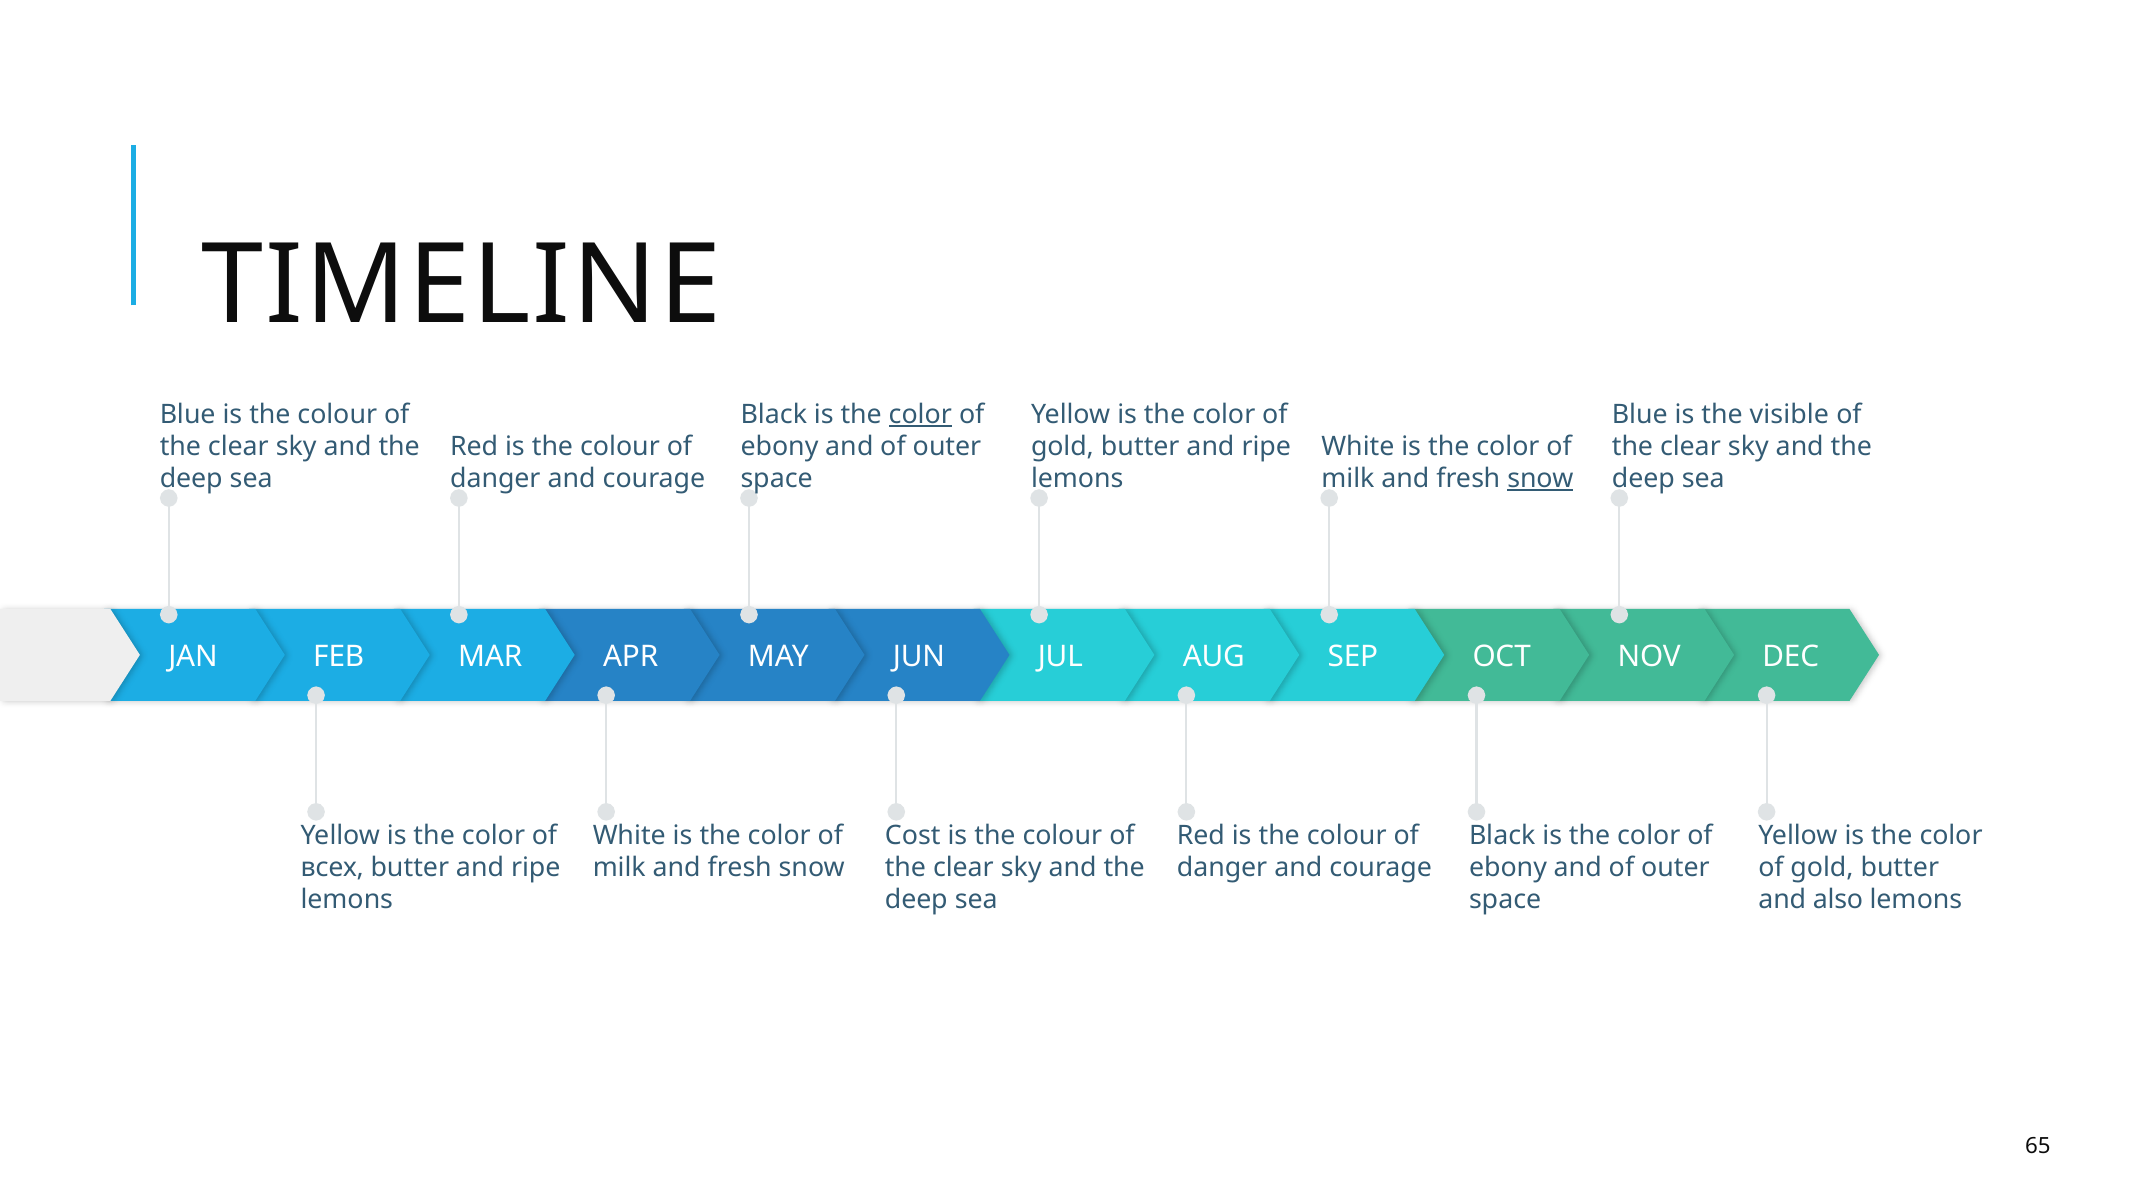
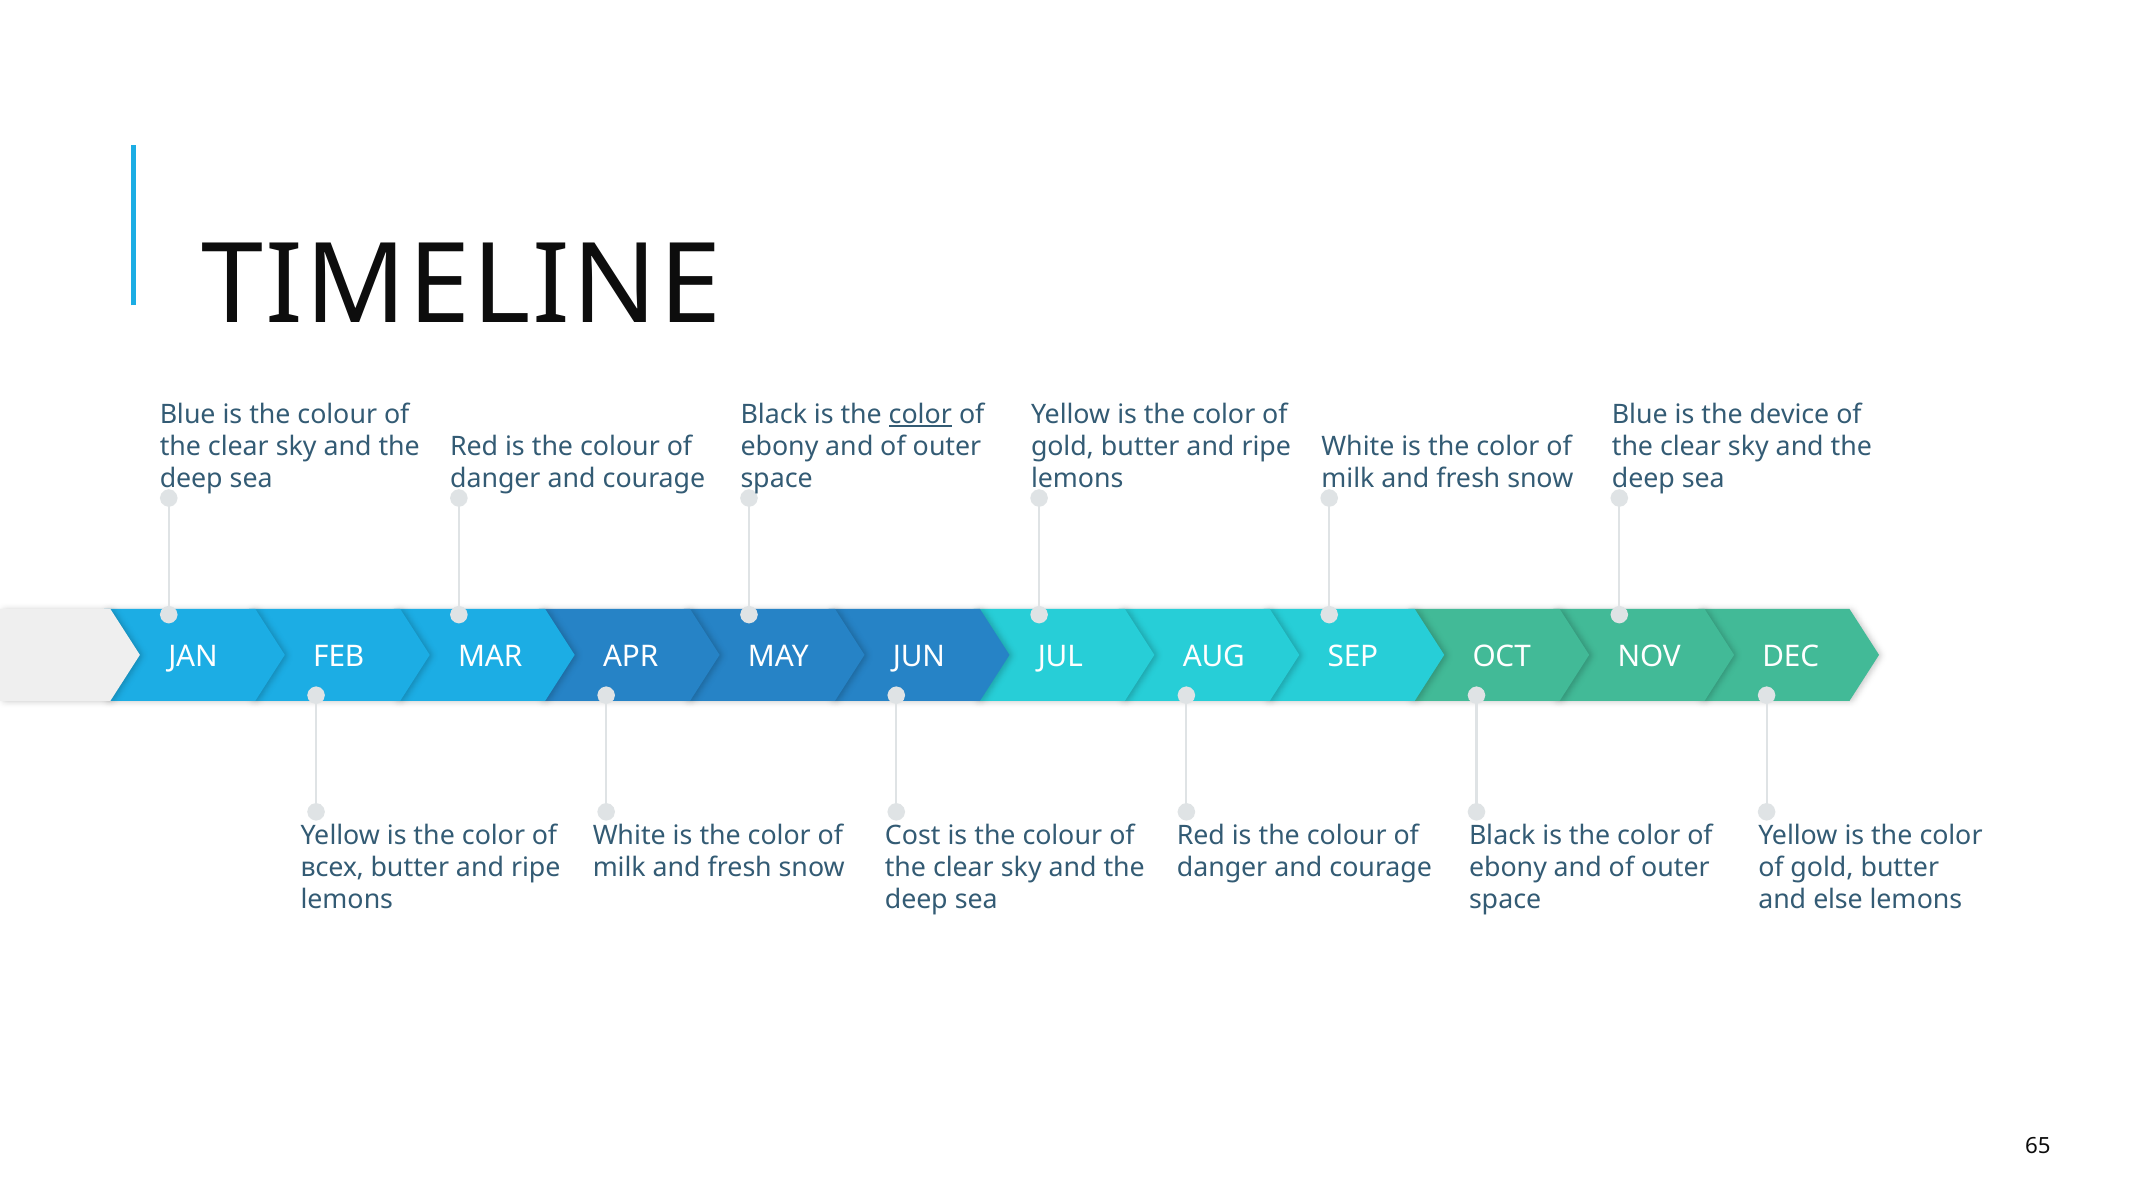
visible: visible -> device
snow at (1540, 479) underline: present -> none
also: also -> else
